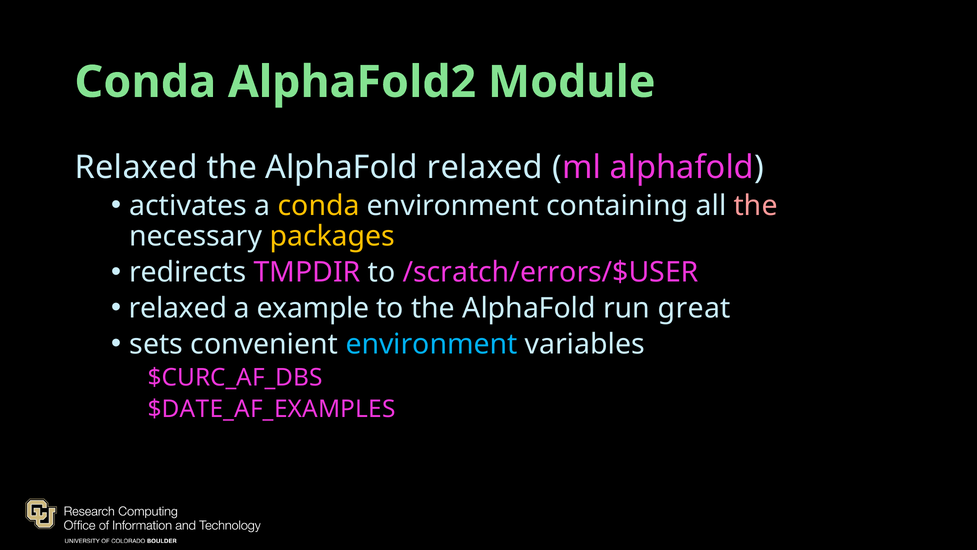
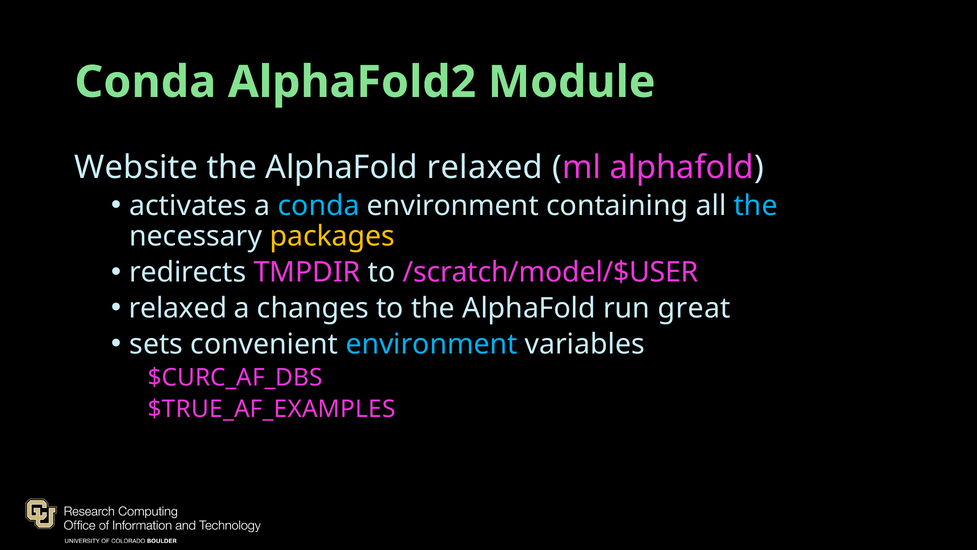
Relaxed at (136, 167): Relaxed -> Website
conda at (319, 205) colour: yellow -> light blue
the at (756, 205) colour: pink -> light blue
/scratch/errors/$USER: /scratch/errors/$USER -> /scratch/model/$USER
example: example -> changes
$DATE_AF_EXAMPLES: $DATE_AF_EXAMPLES -> $TRUE_AF_EXAMPLES
